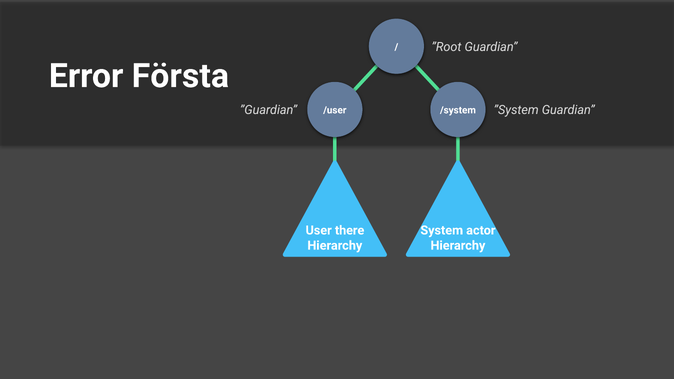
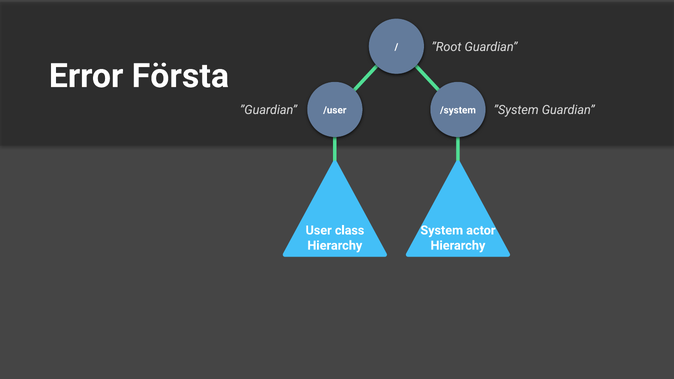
there: there -> class
